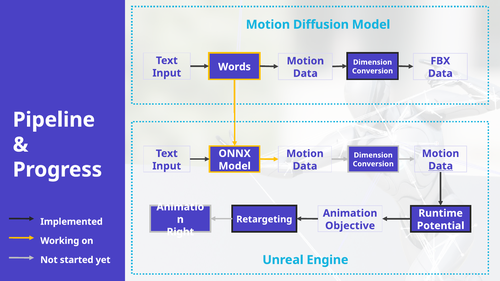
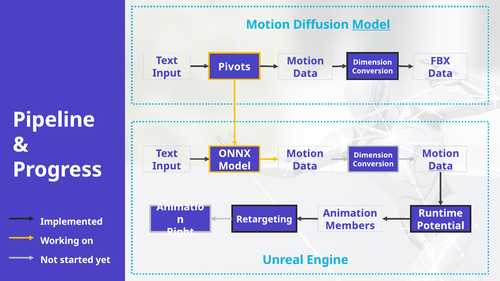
Model at (371, 25) underline: none -> present
Words: Words -> Pivots
Objective: Objective -> Members
